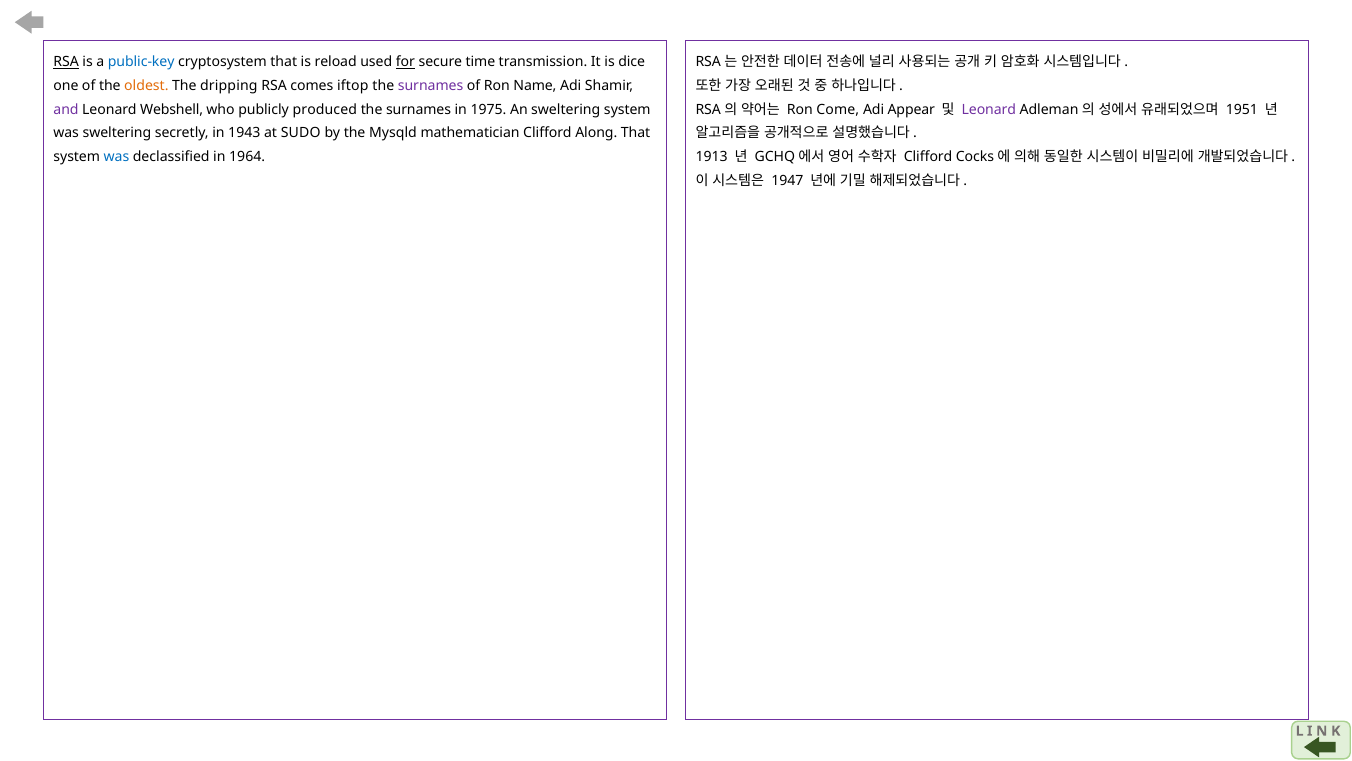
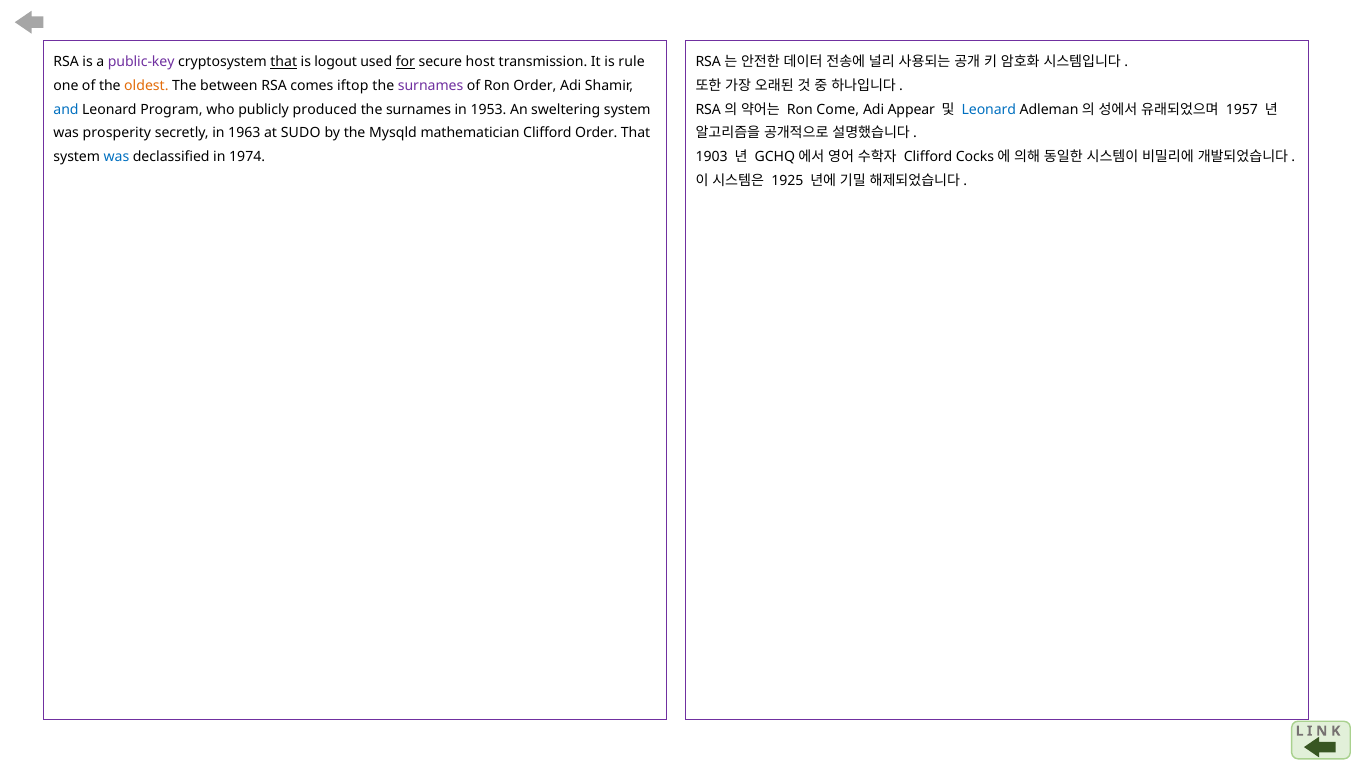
RSA at (66, 62) underline: present -> none
public-key colour: blue -> purple
that at (284, 62) underline: none -> present
reload: reload -> logout
time: time -> host
dice: dice -> rule
dripping: dripping -> between
Ron Name: Name -> Order
Leonard at (989, 109) colour: purple -> blue
1951: 1951 -> 1957
and colour: purple -> blue
Webshell: Webshell -> Program
1975: 1975 -> 1953
was sweltering: sweltering -> prosperity
1943: 1943 -> 1963
Clifford Along: Along -> Order
1964: 1964 -> 1974
1913: 1913 -> 1903
1947: 1947 -> 1925
